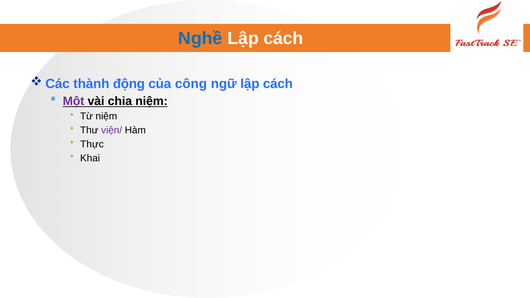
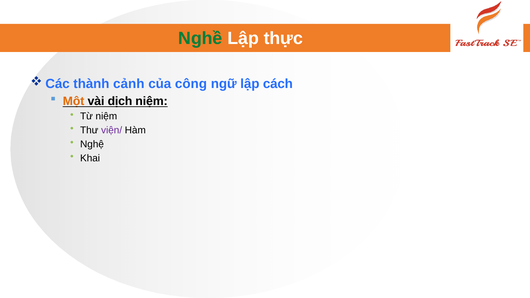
Nghề colour: blue -> green
cách at (283, 38): cách -> thực
động: động -> cảnh
Một colour: purple -> orange
chia: chia -> dịch
Thực: Thực -> Nghệ
